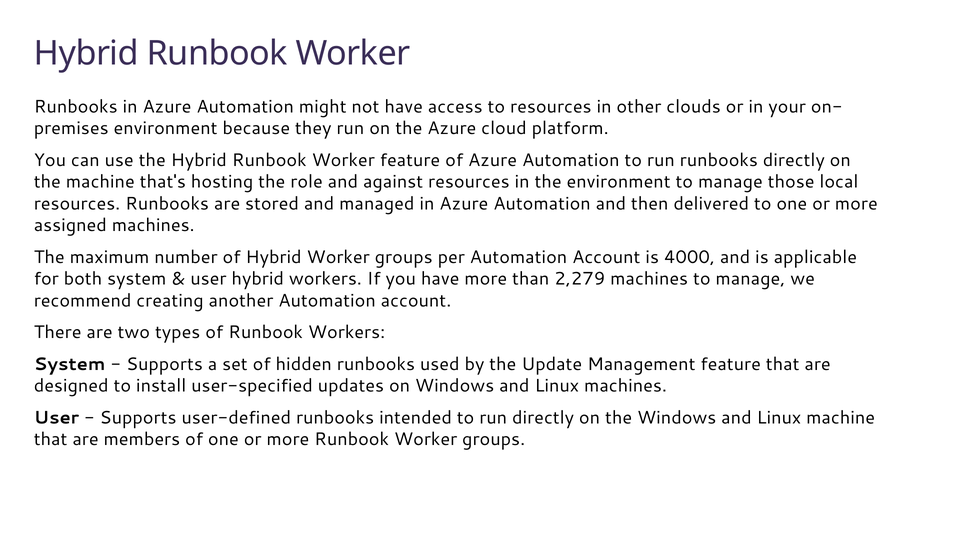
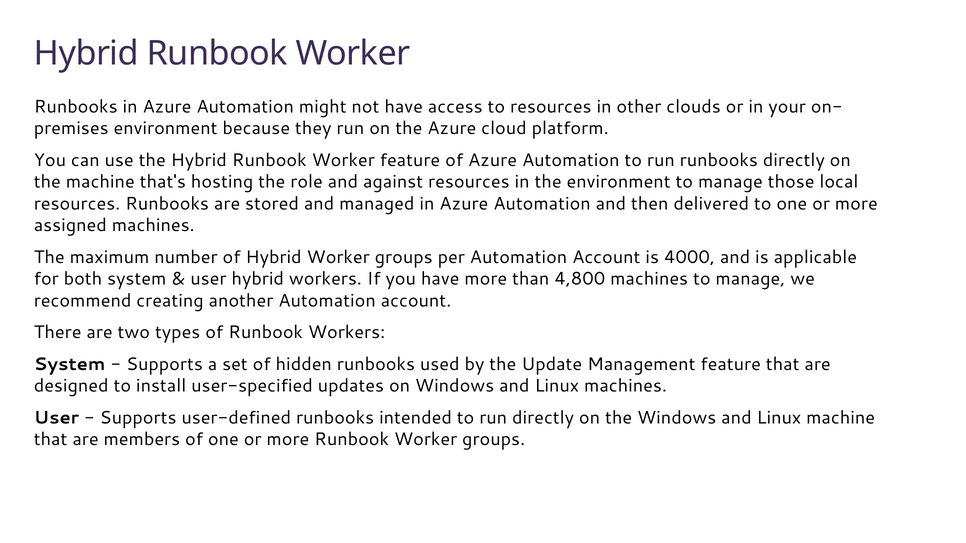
2,279: 2,279 -> 4,800
